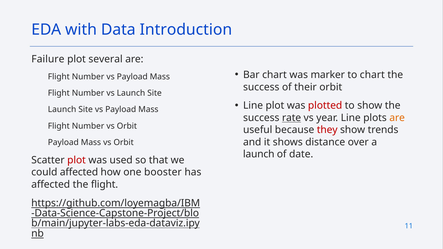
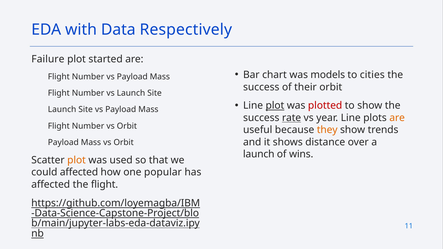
Introduction: Introduction -> Respectively
several: several -> started
marker: marker -> models
to chart: chart -> cities
plot at (275, 106) underline: none -> present
they colour: red -> orange
date: date -> wins
plot at (77, 160) colour: red -> orange
booster: booster -> popular
